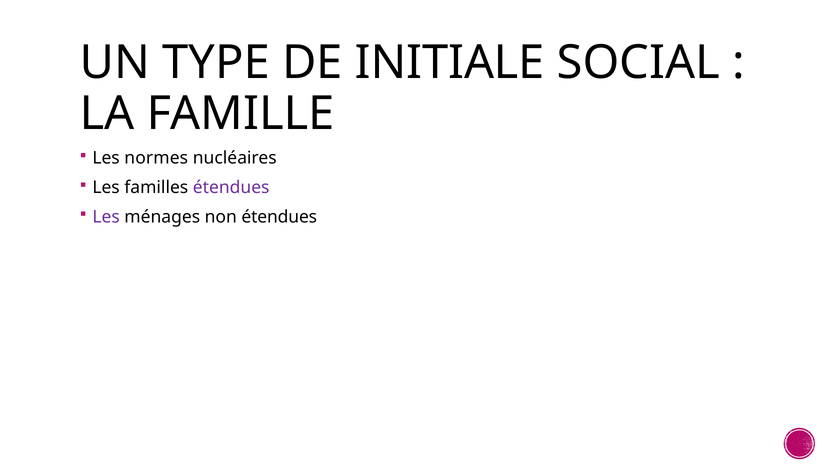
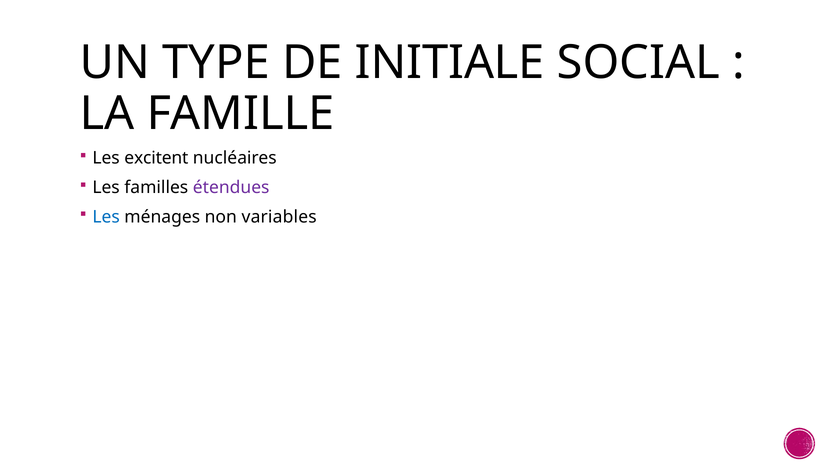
normes: normes -> excitent
Les at (106, 217) colour: purple -> blue
non étendues: étendues -> variables
